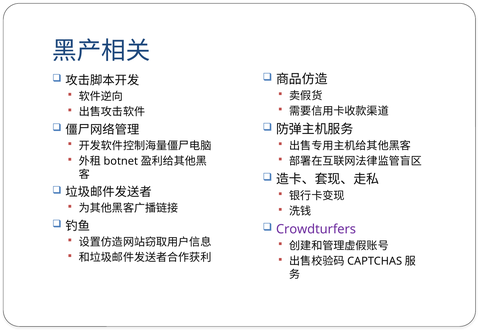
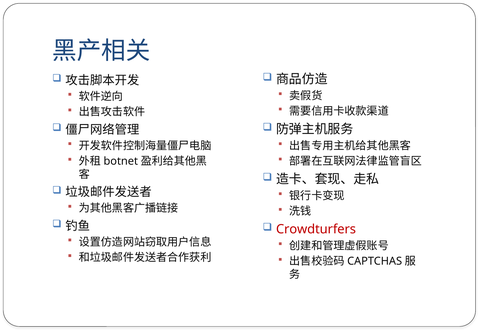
Crowdturfers colour: purple -> red
